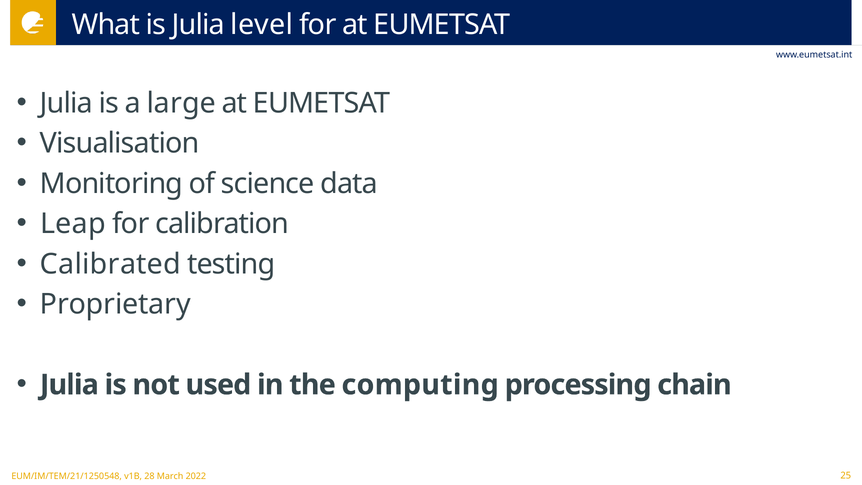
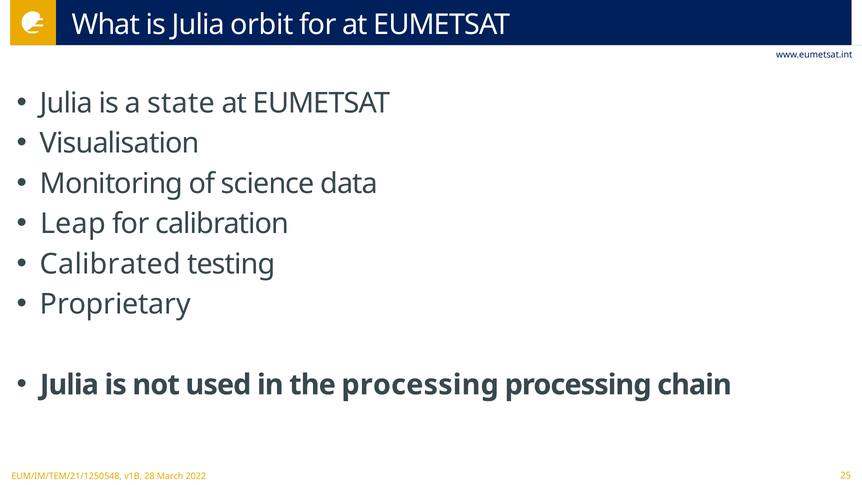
level: level -> orbit
large: large -> state
the computing: computing -> processing
